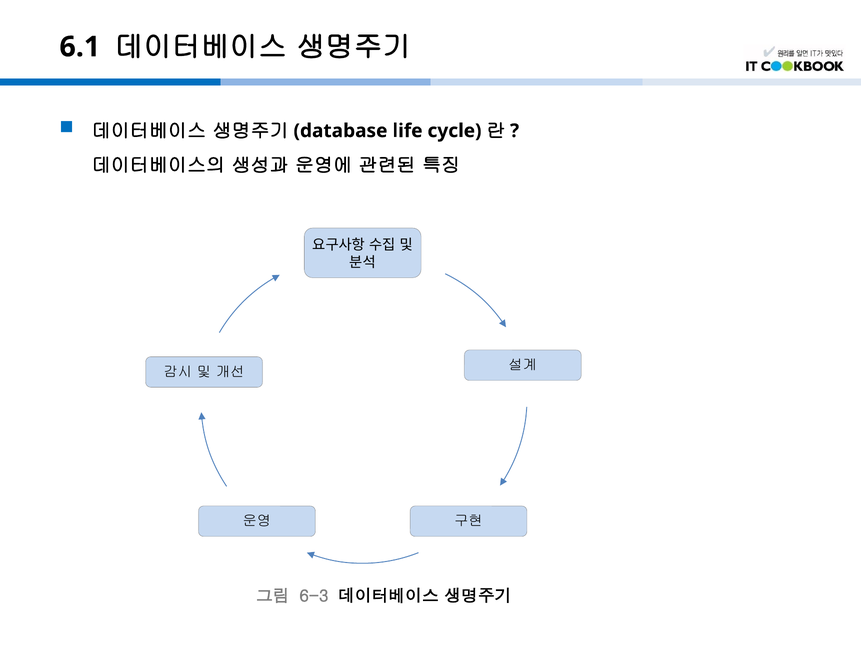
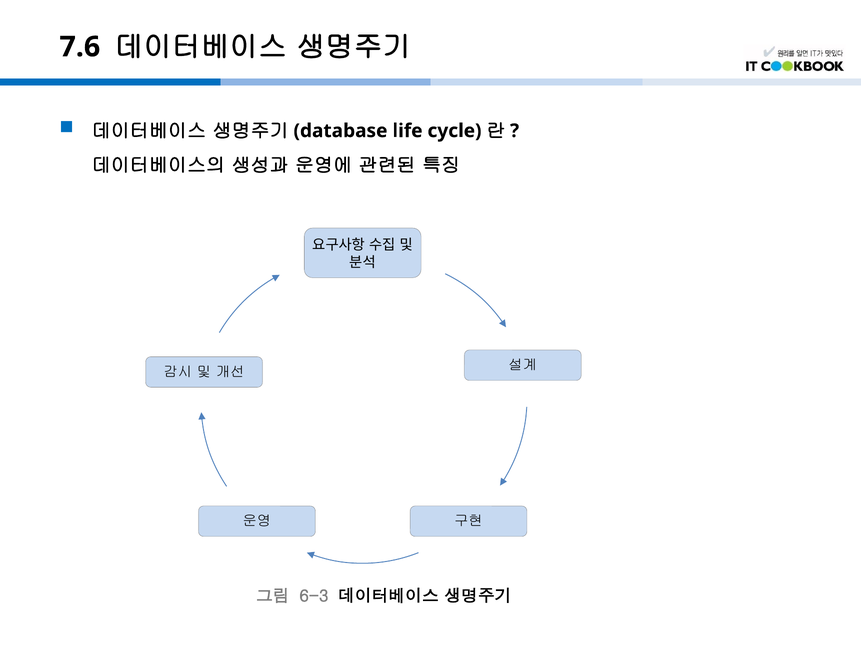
6.1: 6.1 -> 7.6
